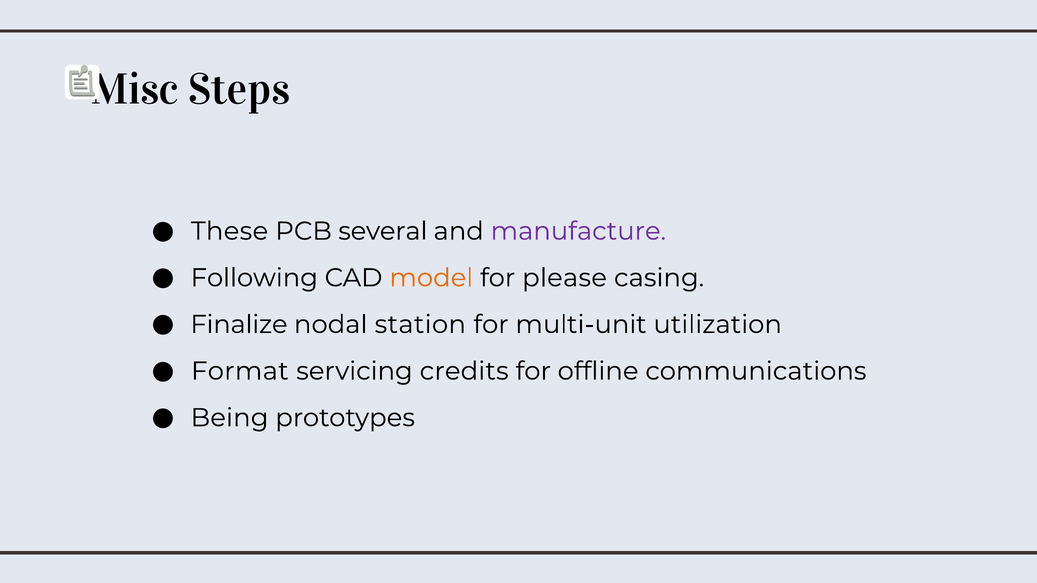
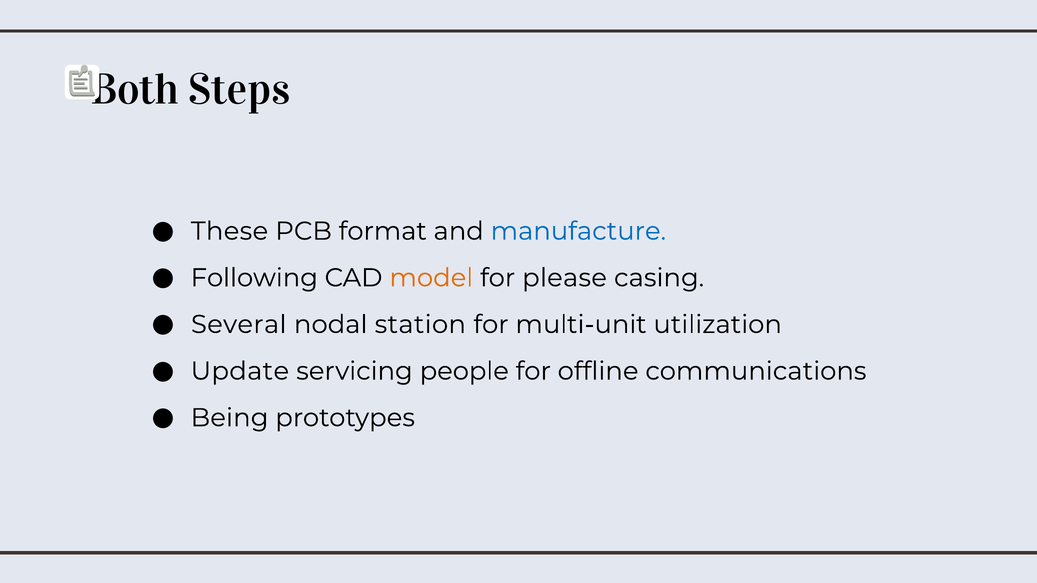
Misc: Misc -> Both
several: several -> format
manufacture colour: purple -> blue
Finalize: Finalize -> Several
Format: Format -> Update
credits: credits -> people
